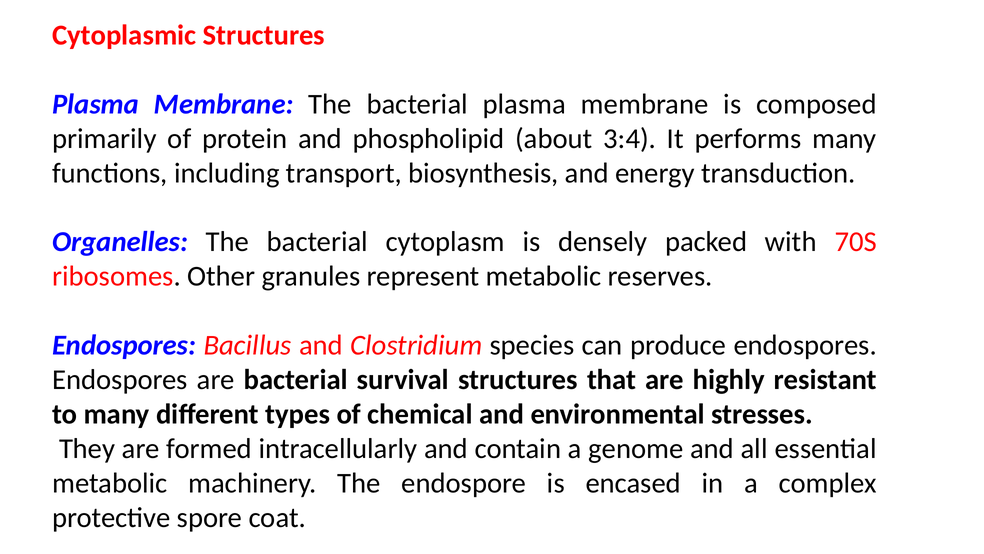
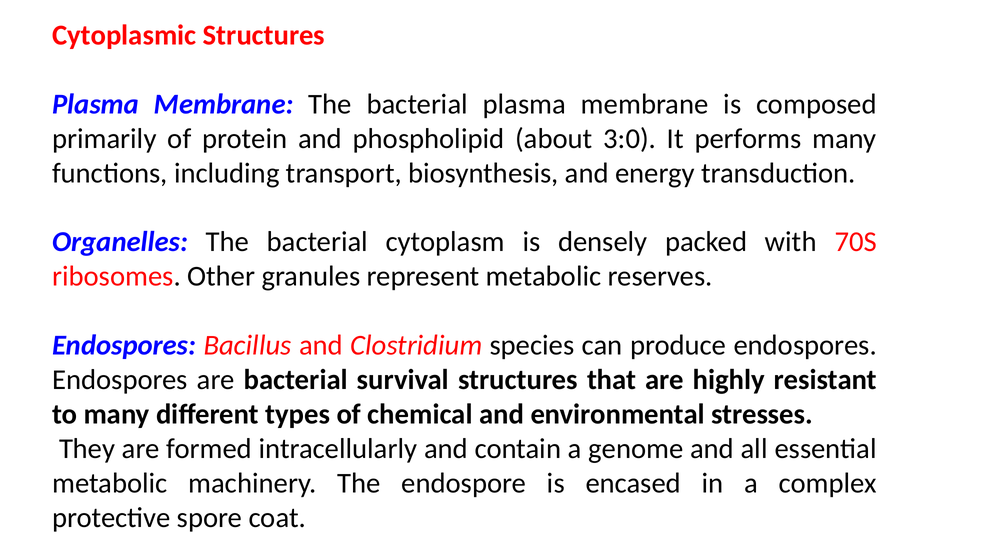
3:4: 3:4 -> 3:0
